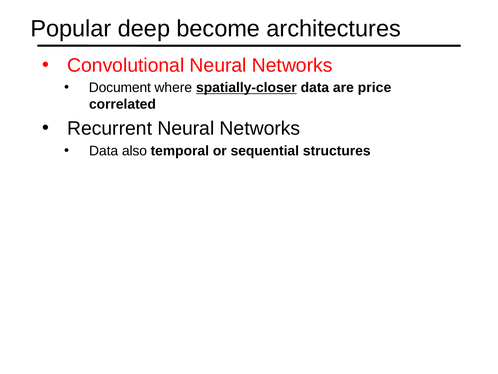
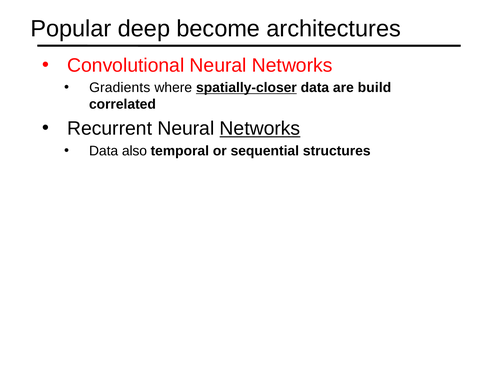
Document: Document -> Gradients
price: price -> build
Networks at (260, 128) underline: none -> present
